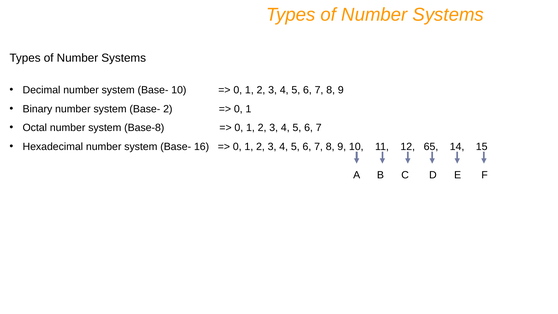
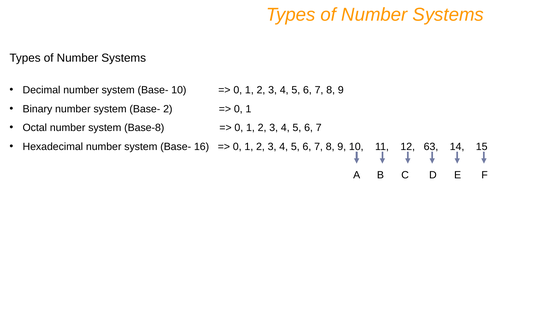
65: 65 -> 63
